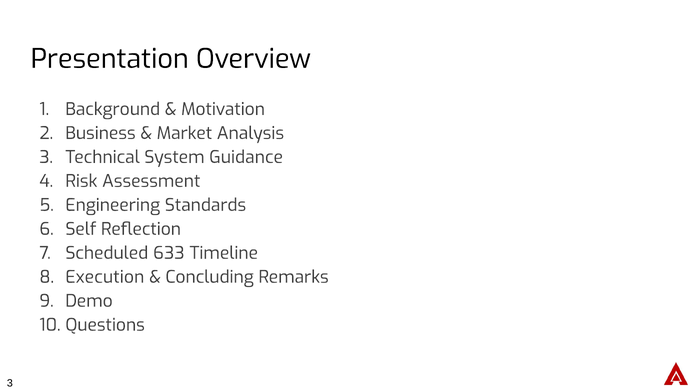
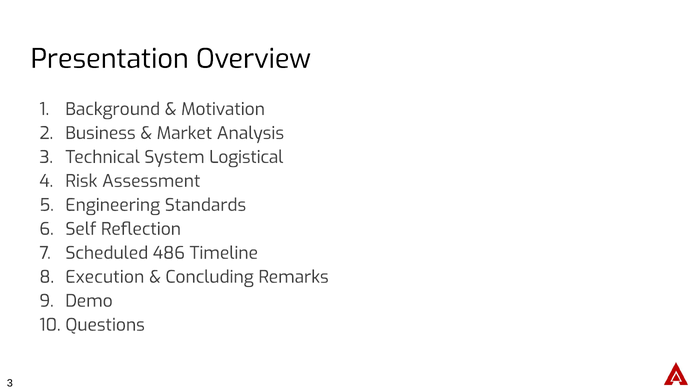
Guidance: Guidance -> Logistical
633: 633 -> 486
